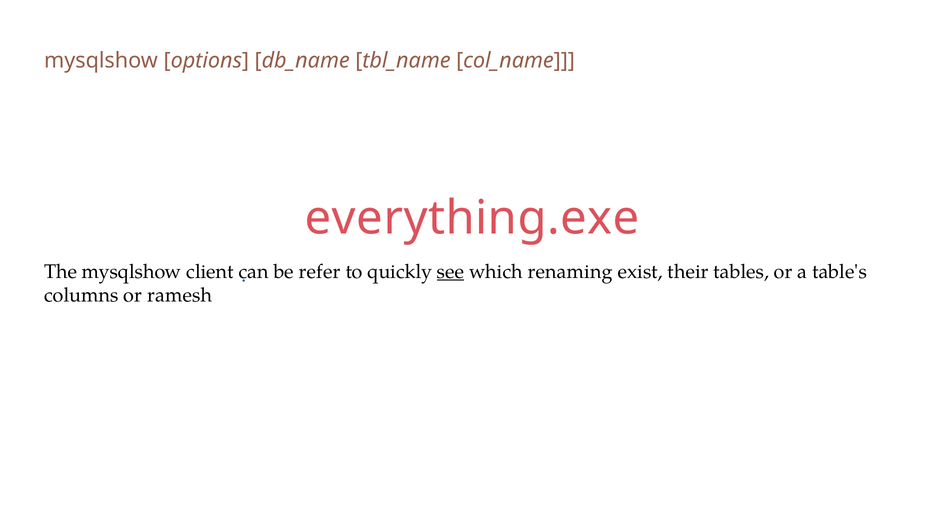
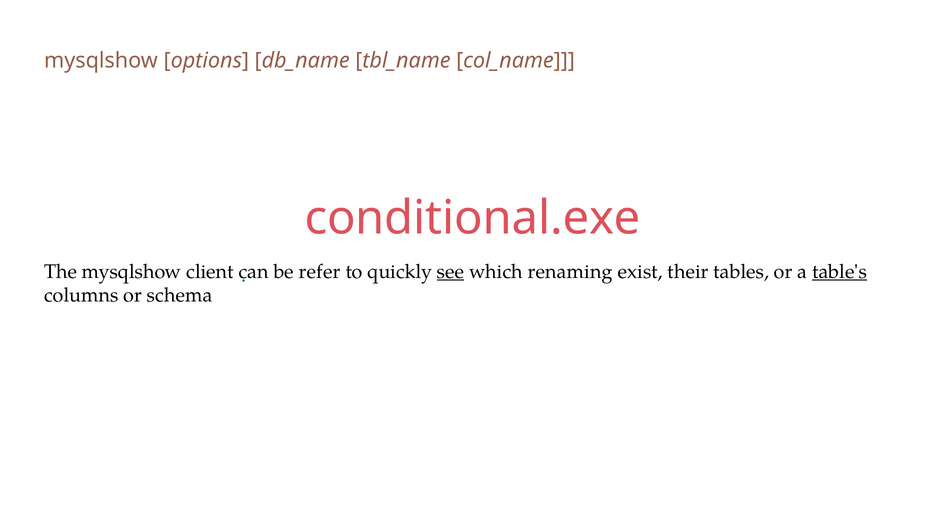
everything.exe: everything.exe -> conditional.exe
table's underline: none -> present
ramesh: ramesh -> schema
